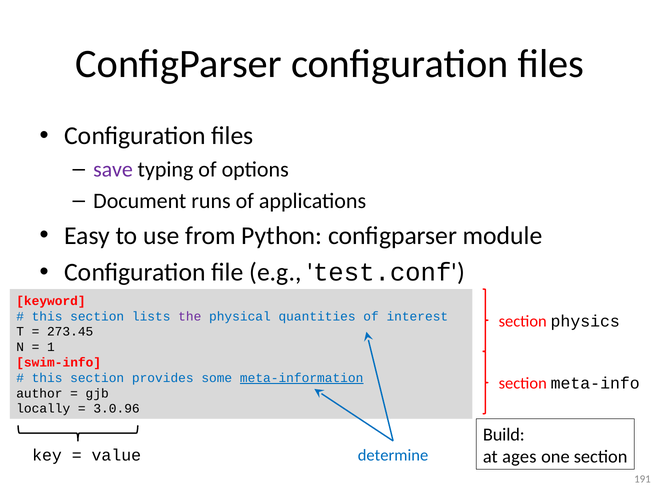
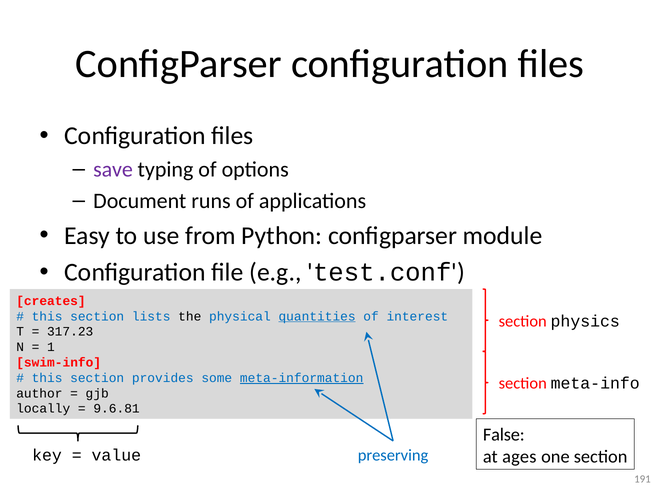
keyword: keyword -> creates
the colour: purple -> black
quantities underline: none -> present
273.45: 273.45 -> 317.23
3.0.96: 3.0.96 -> 9.6.81
Build: Build -> False
determine: determine -> preserving
